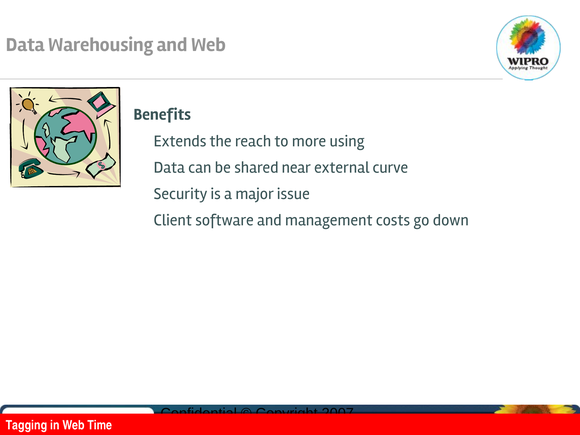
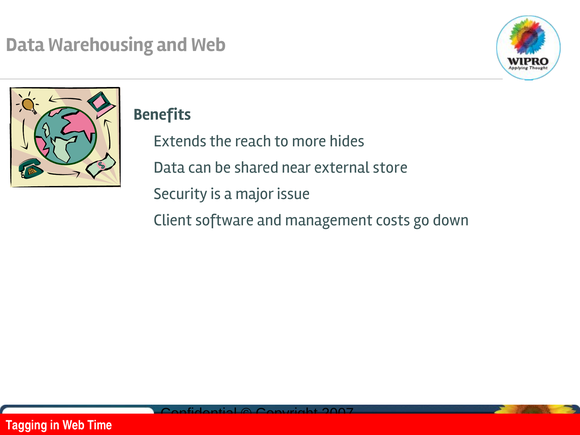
using: using -> hides
curve: curve -> store
